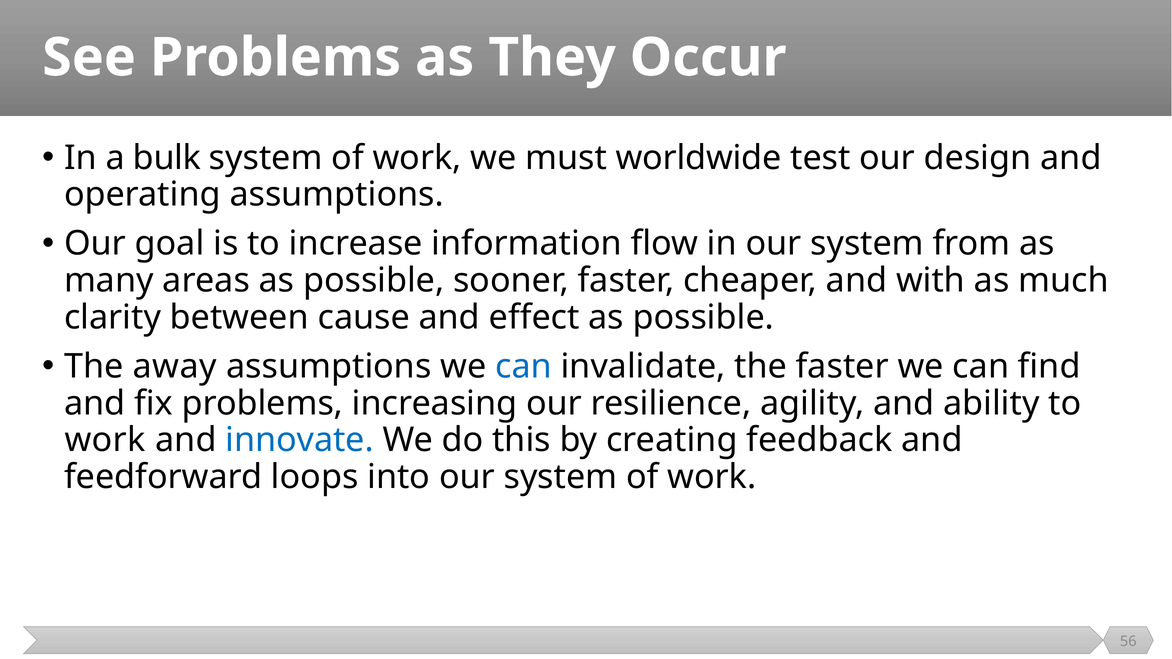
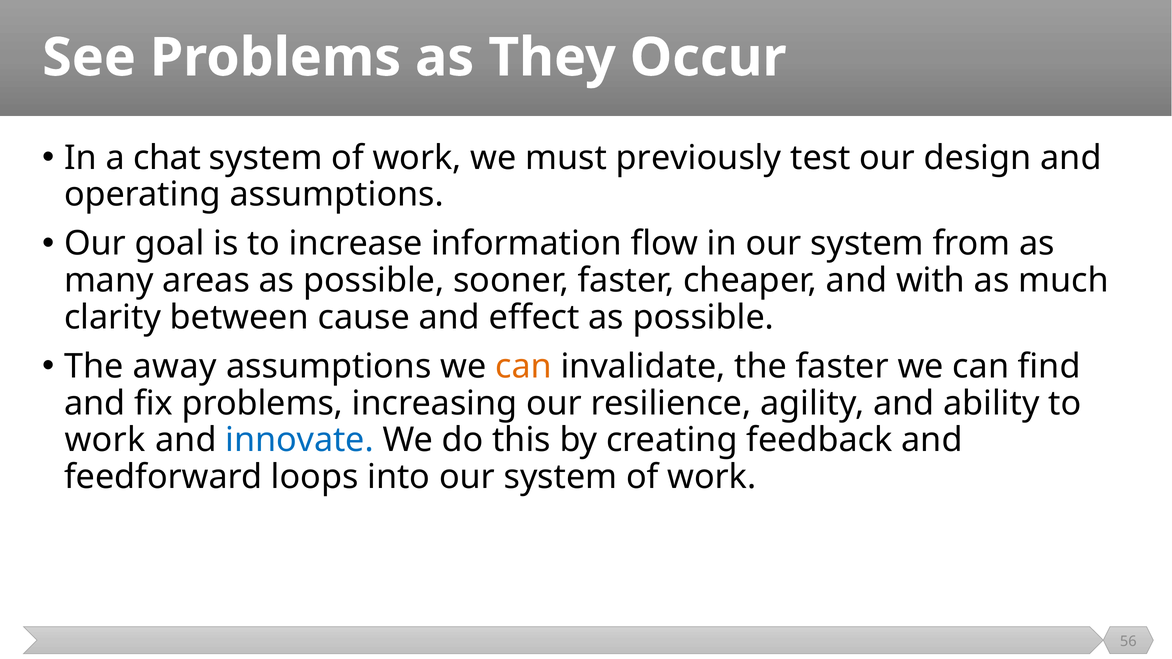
bulk: bulk -> chat
worldwide: worldwide -> previously
can at (524, 367) colour: blue -> orange
